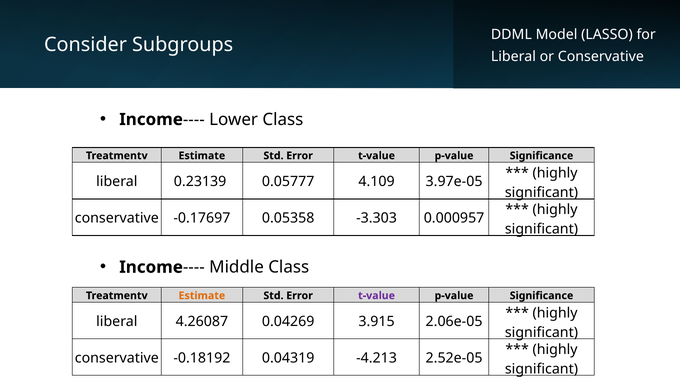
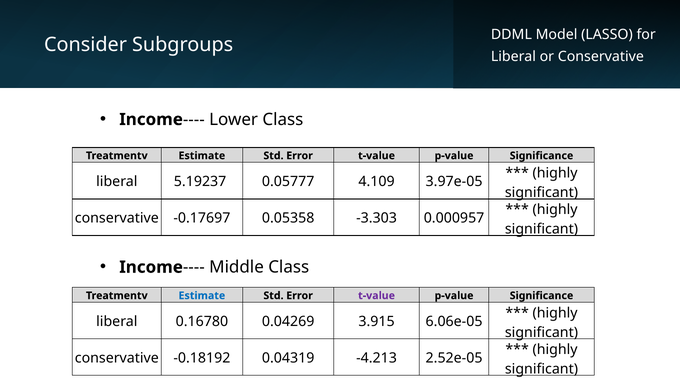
0.23139: 0.23139 -> 5.19237
Estimate at (202, 295) colour: orange -> blue
4.26087: 4.26087 -> 0.16780
2.06e-05: 2.06e-05 -> 6.06e-05
